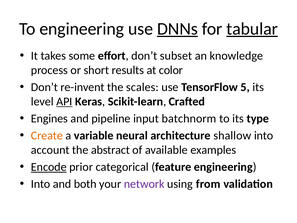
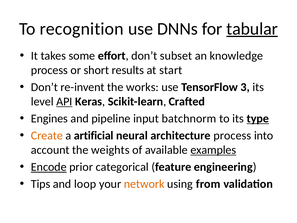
To engineering: engineering -> recognition
DNNs underline: present -> none
color: color -> start
scales: scales -> works
5: 5 -> 3
type underline: none -> present
variable: variable -> artificial
architecture shallow: shallow -> process
abstract: abstract -> weights
examples underline: none -> present
Into at (41, 184): Into -> Tips
both: both -> loop
network colour: purple -> orange
